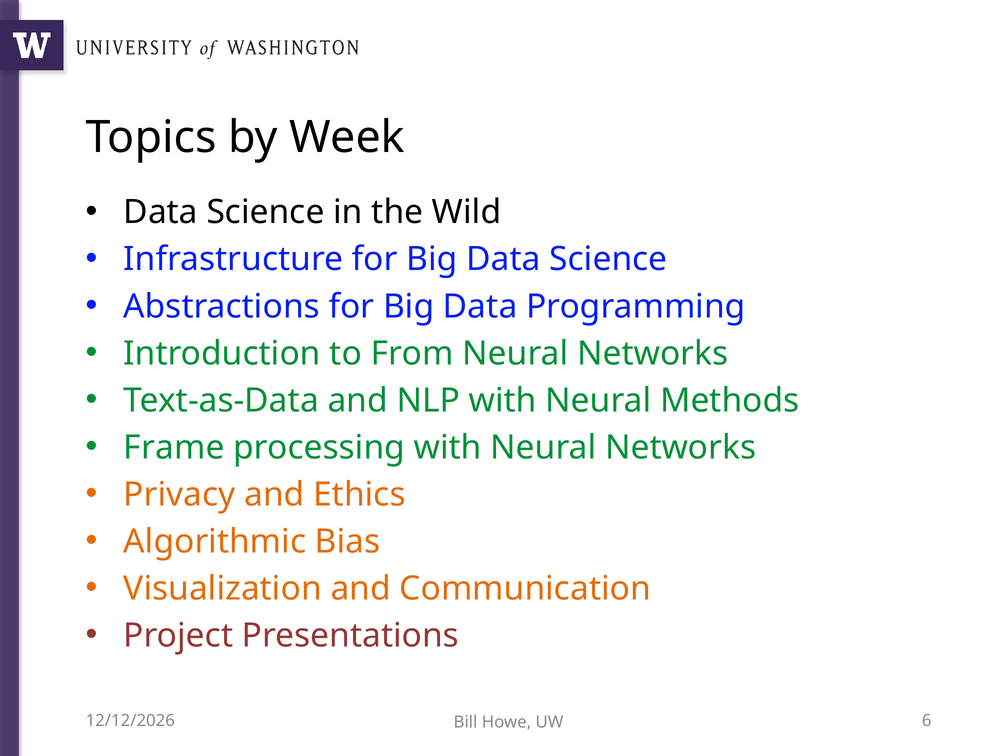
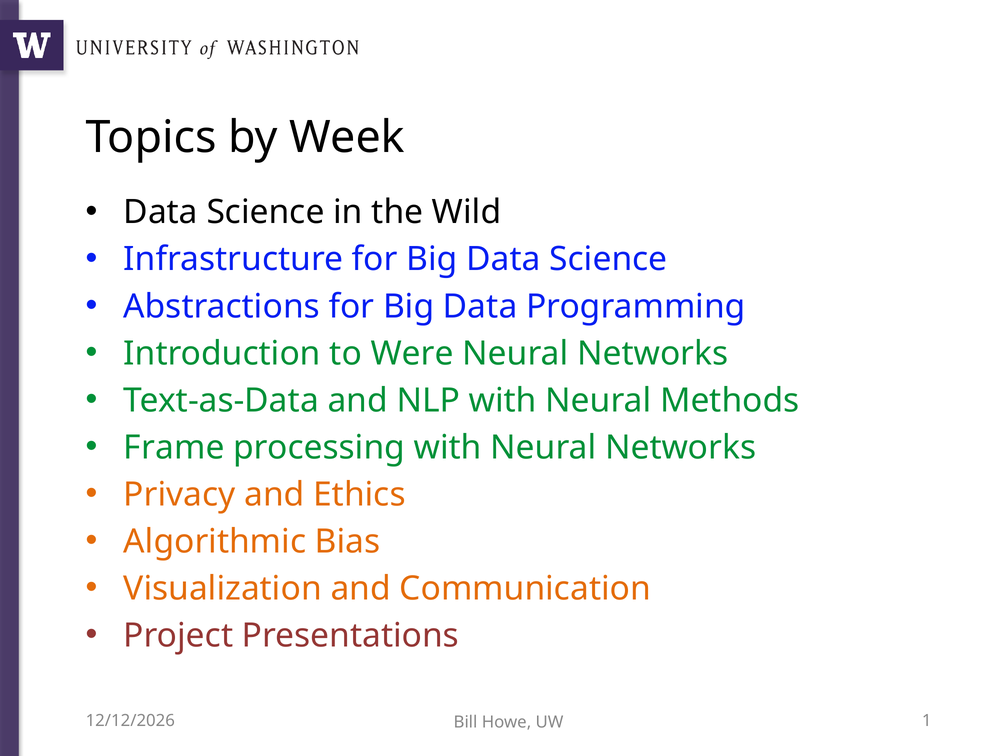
From: From -> Were
6: 6 -> 1
